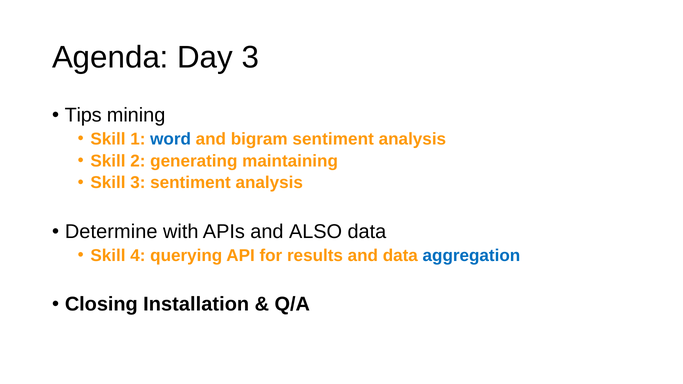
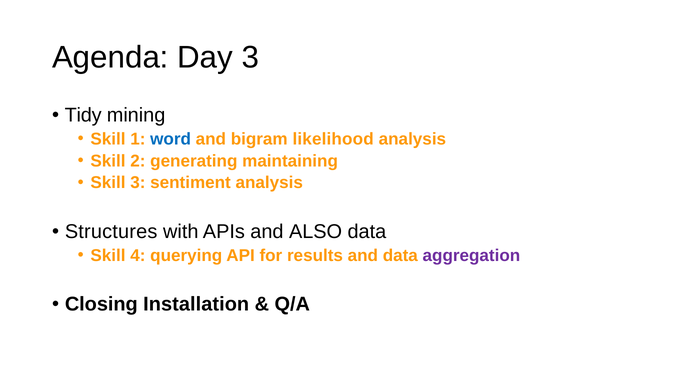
Tips: Tips -> Tidy
bigram sentiment: sentiment -> likelihood
Determine: Determine -> Structures
aggregation colour: blue -> purple
